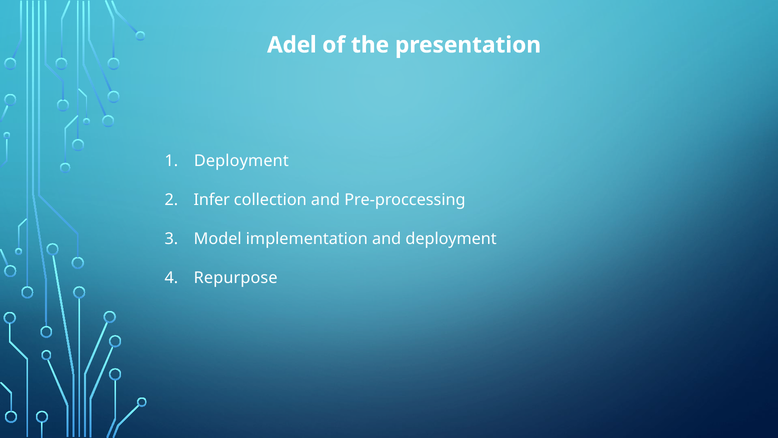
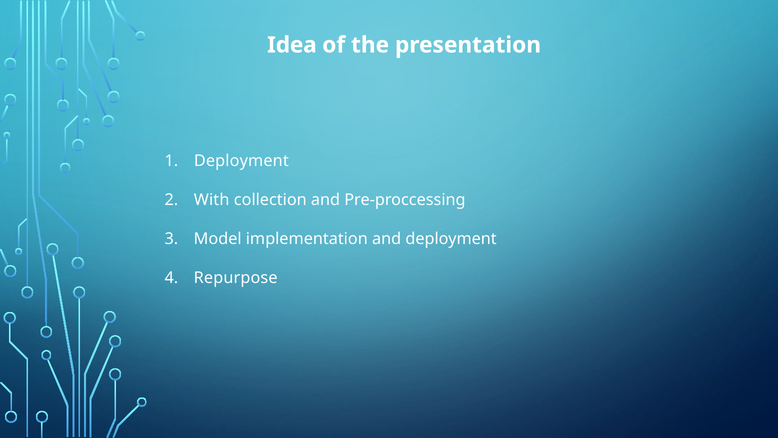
Adel: Adel -> Idea
Infer: Infer -> With
